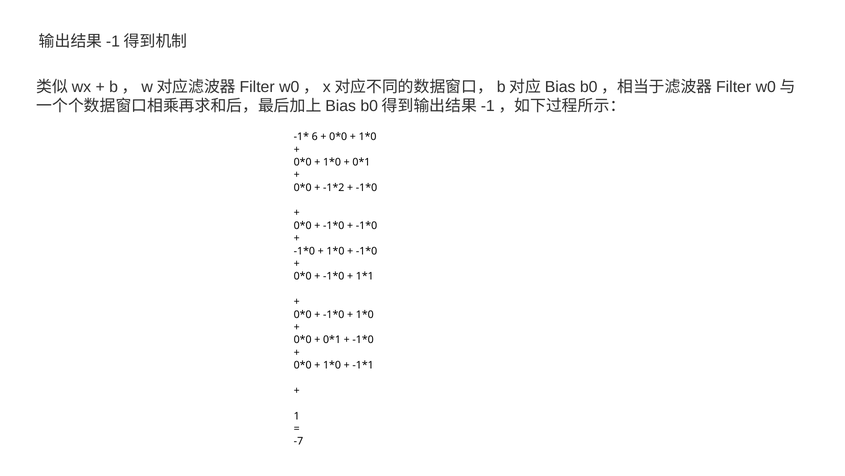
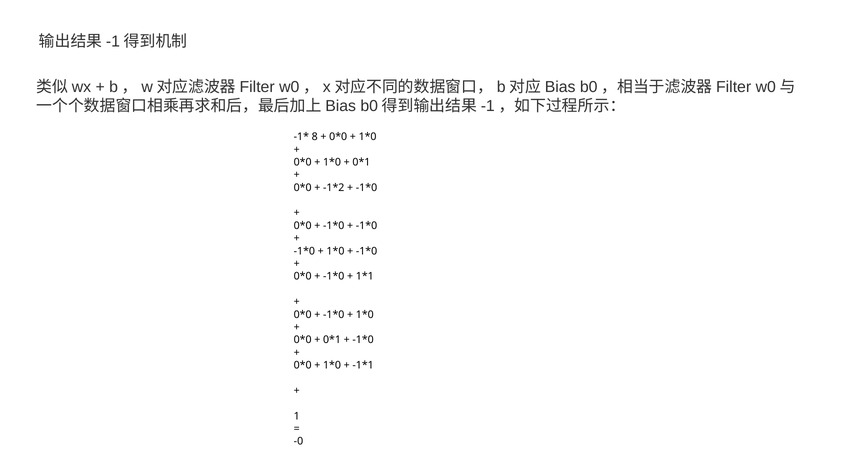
6: 6 -> 8
-7: -7 -> -0
